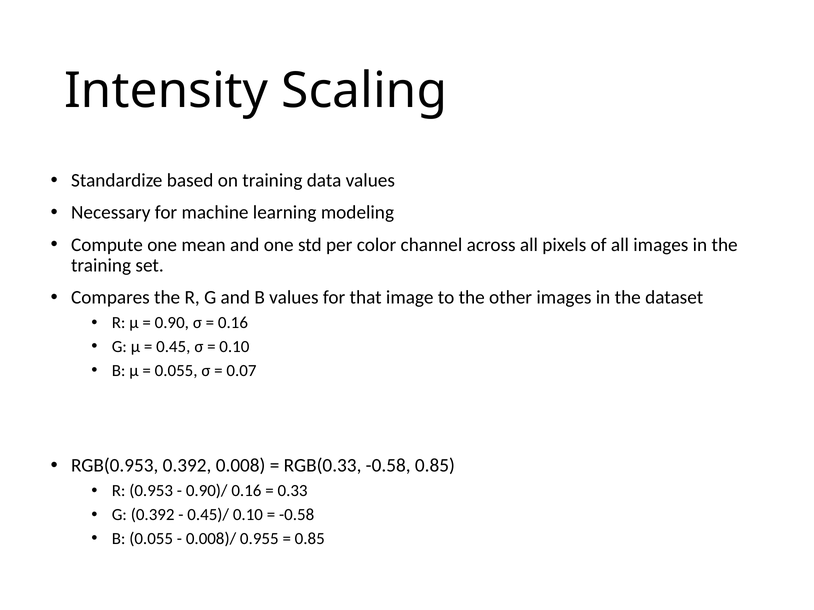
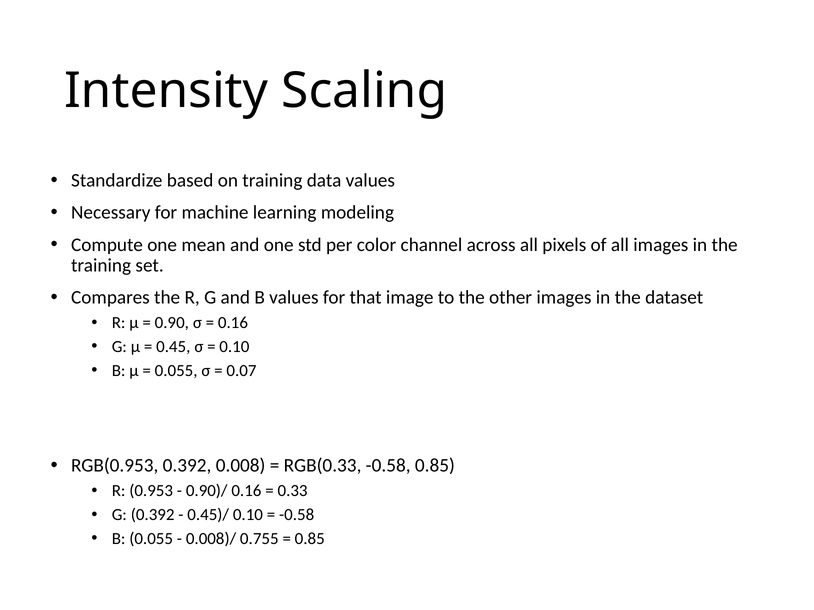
0.955: 0.955 -> 0.755
